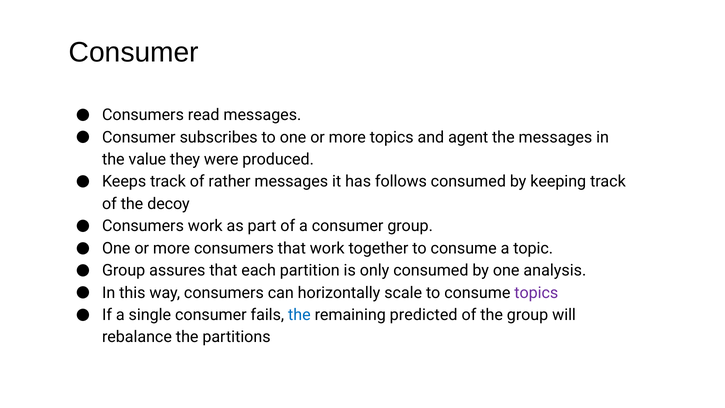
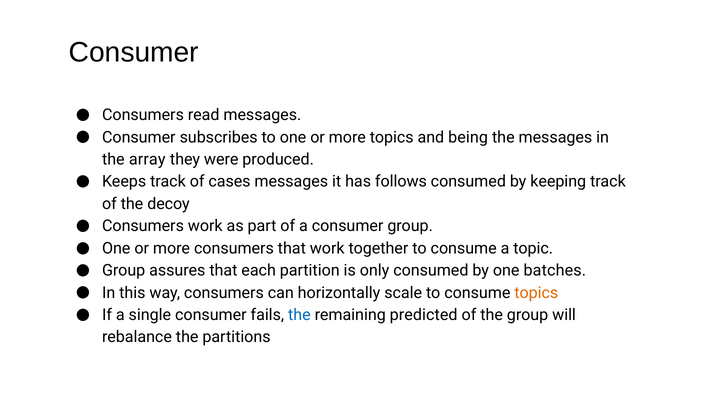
agent: agent -> being
value: value -> array
rather: rather -> cases
analysis: analysis -> batches
topics at (536, 293) colour: purple -> orange
